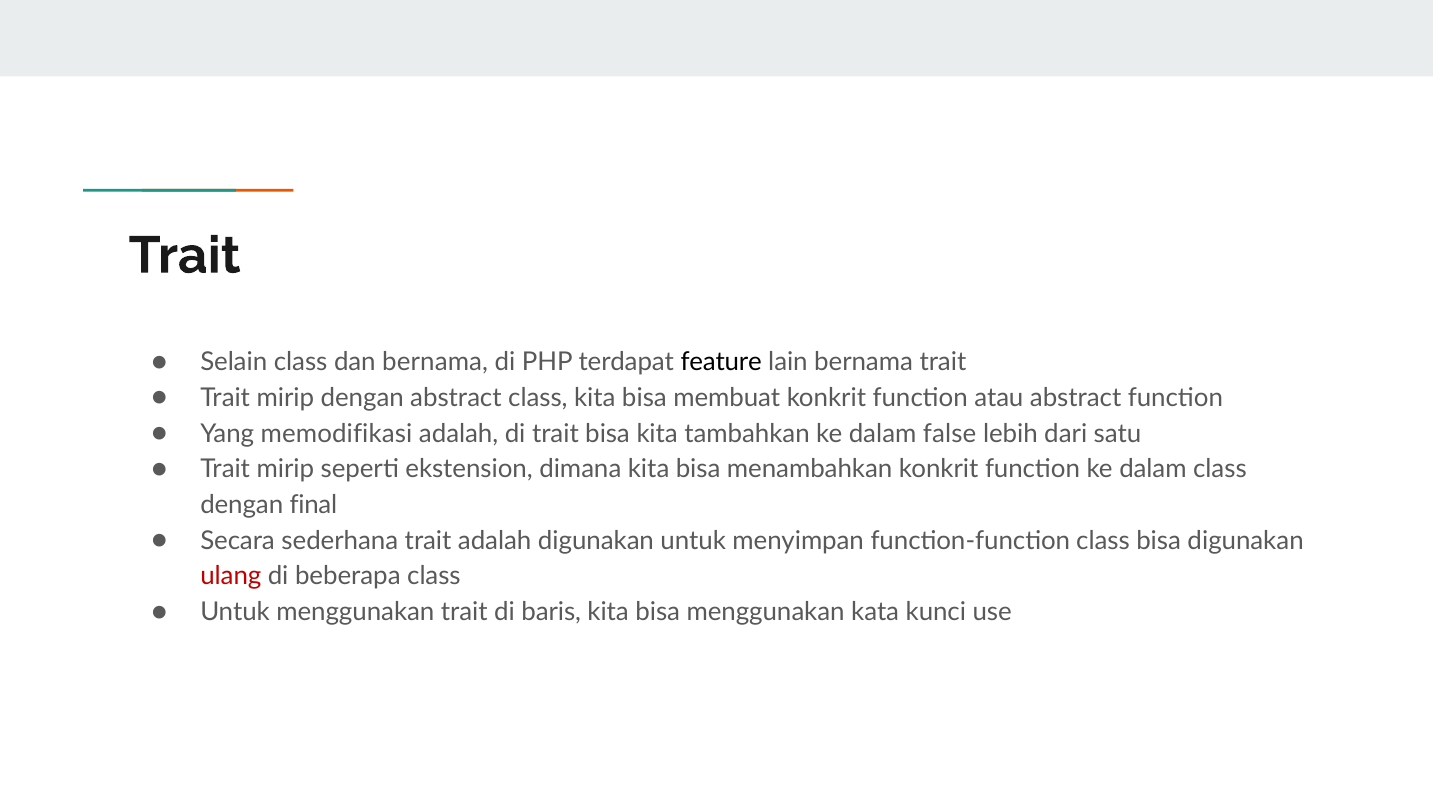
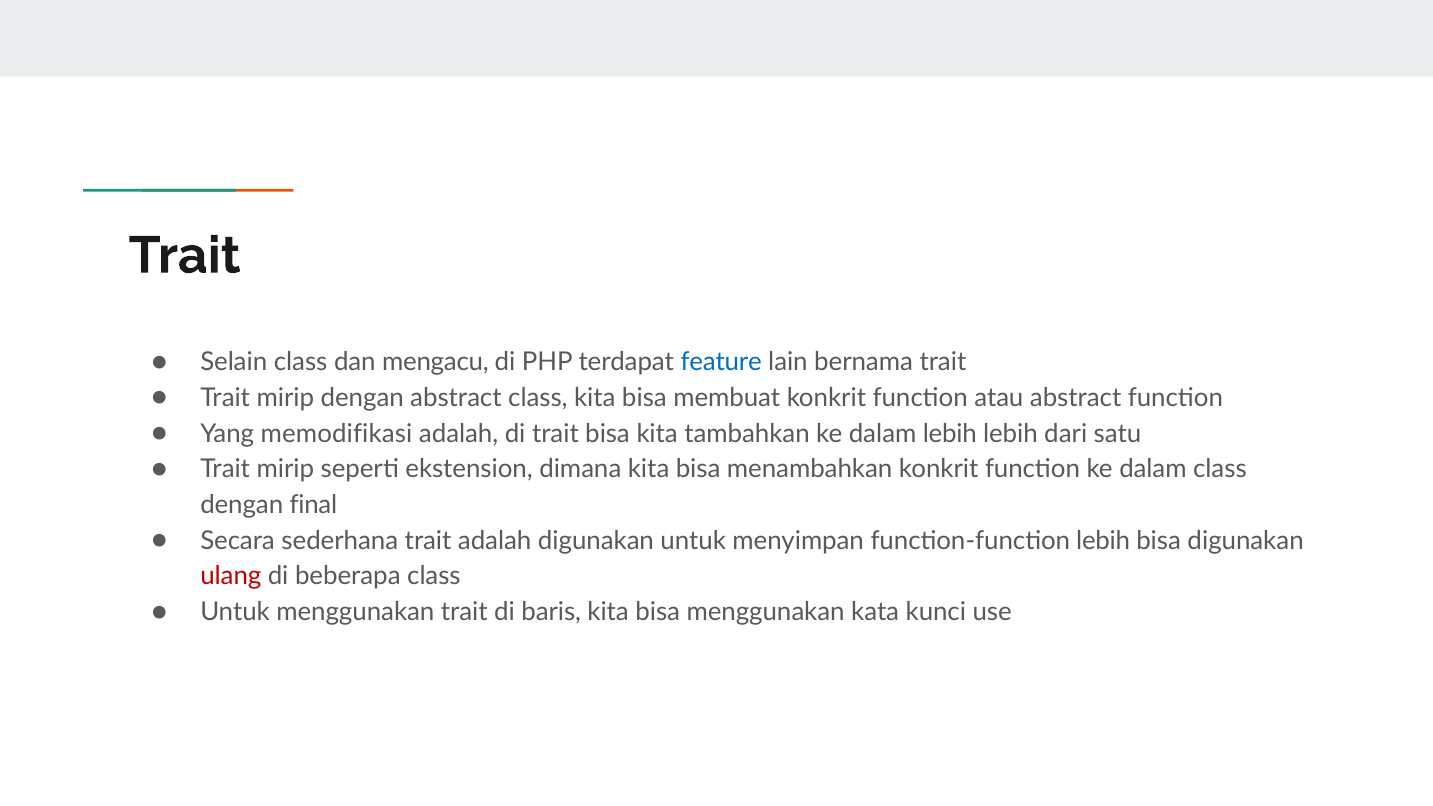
dan bernama: bernama -> mengacu
feature colour: black -> blue
dalam false: false -> lebih
function-function class: class -> lebih
